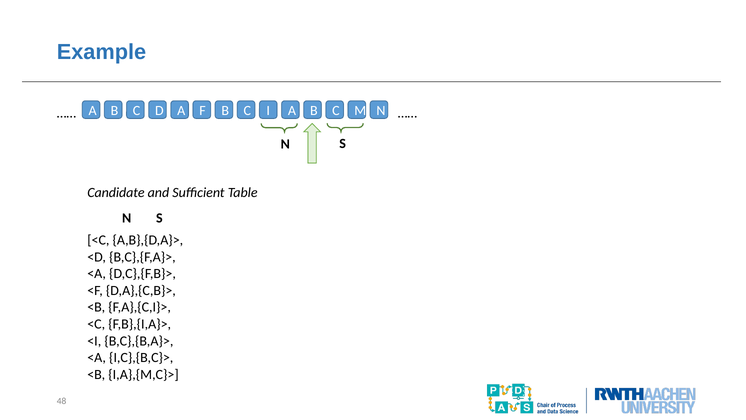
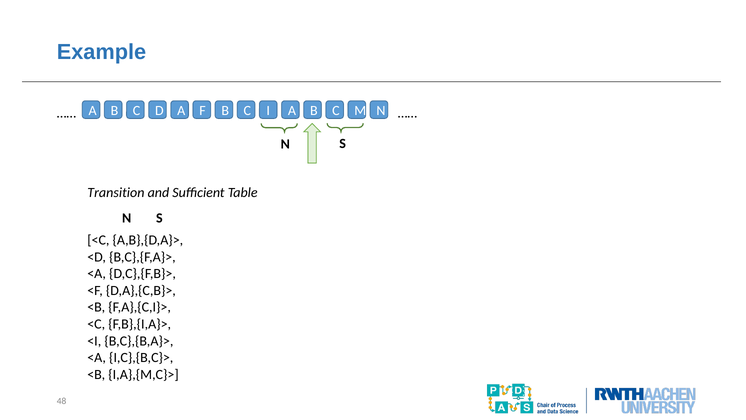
Candidate: Candidate -> Transition
